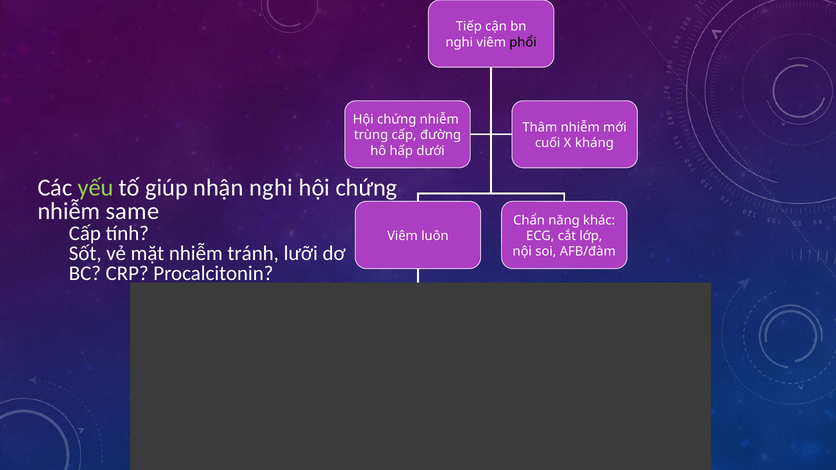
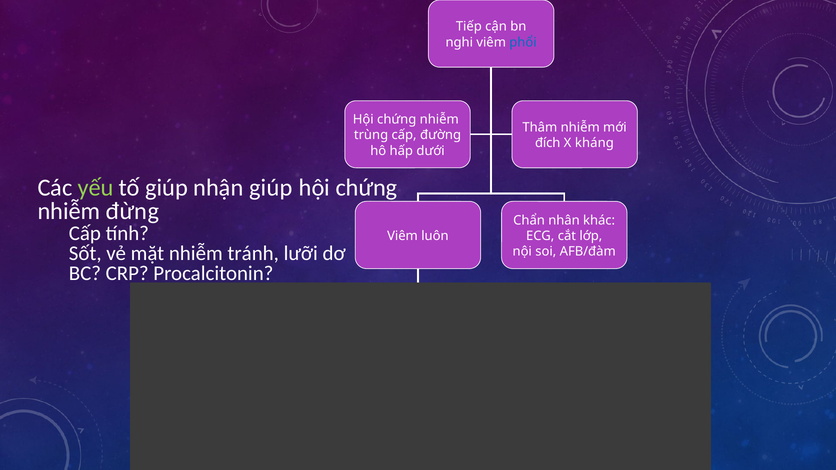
phổi colour: black -> blue
cuối: cuối -> đích
nhận nghi: nghi -> giúp
same: same -> đừng
năng: năng -> nhân
